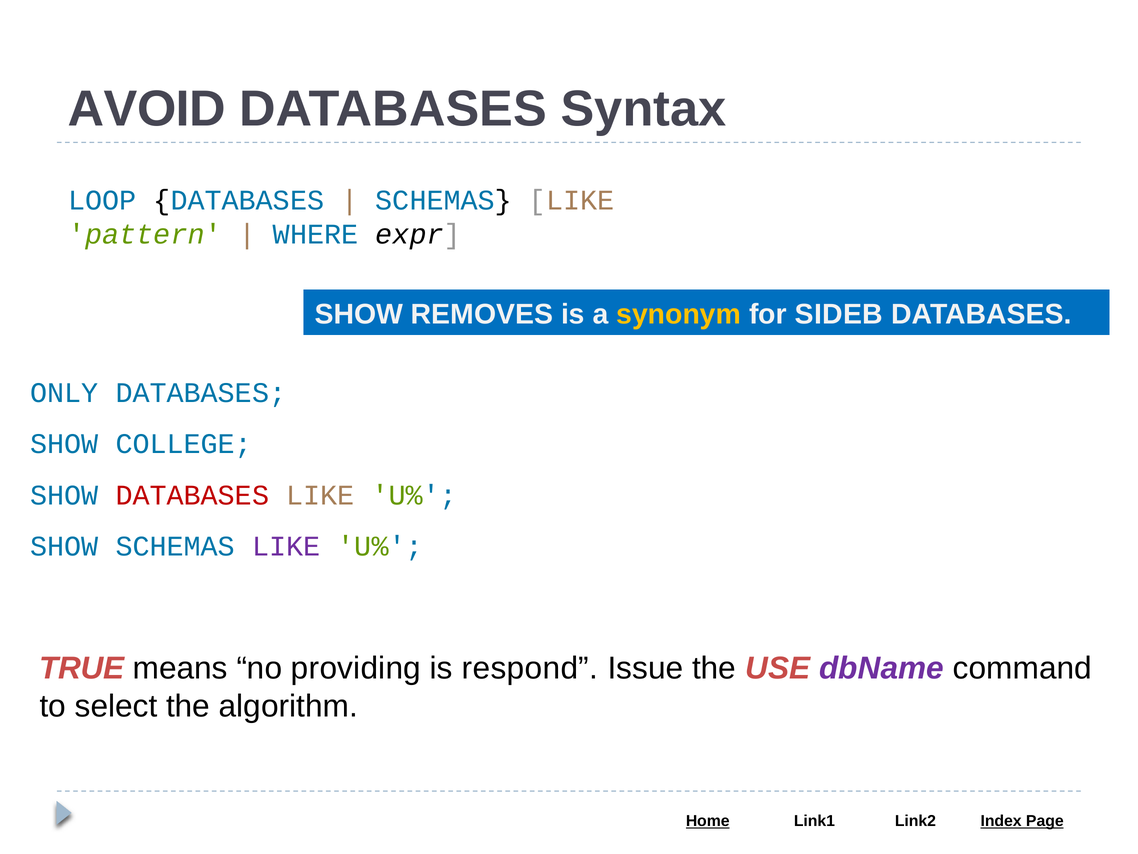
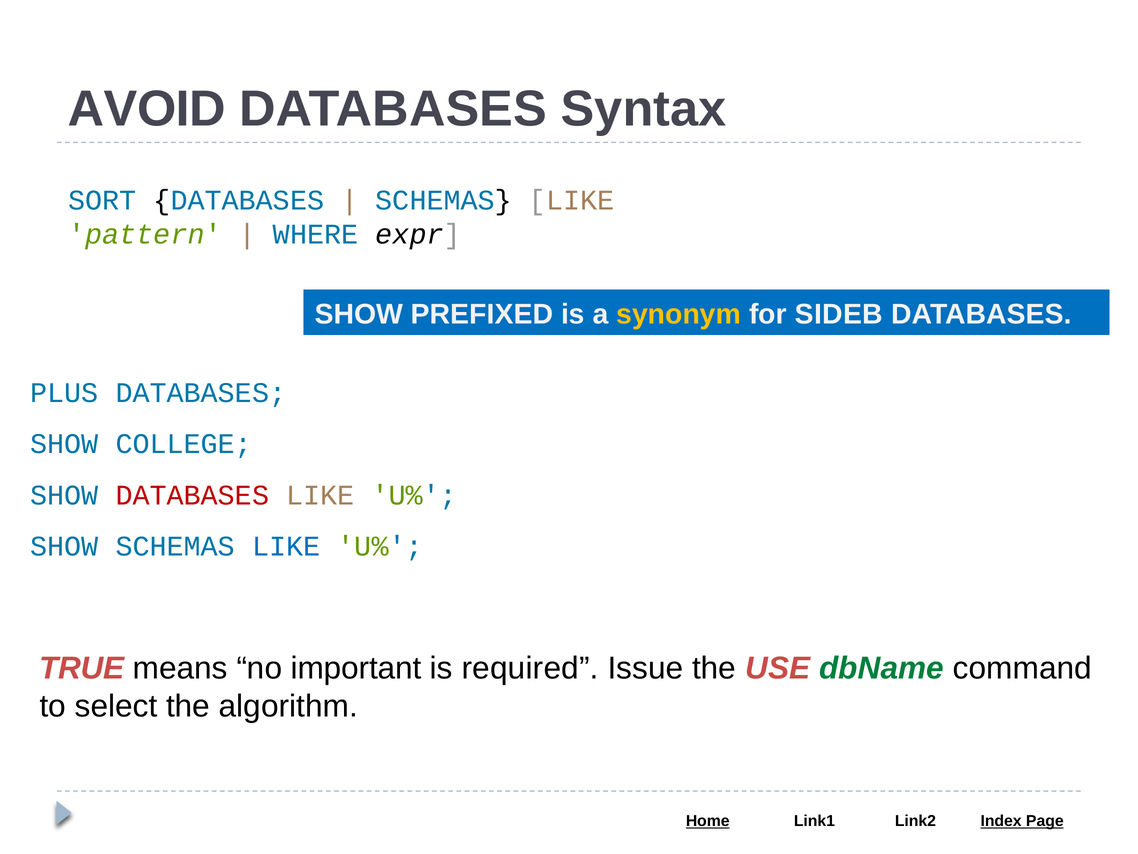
LOOP: LOOP -> SORT
REMOVES: REMOVES -> PREFIXED
ONLY: ONLY -> PLUS
LIKE at (286, 546) colour: purple -> blue
providing: providing -> important
respond: respond -> required
dbName colour: purple -> green
